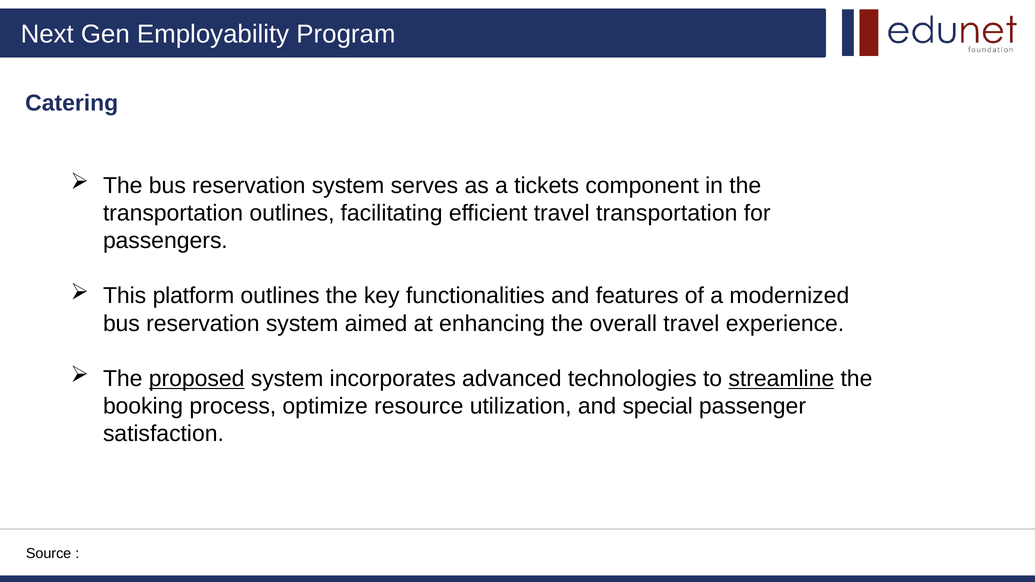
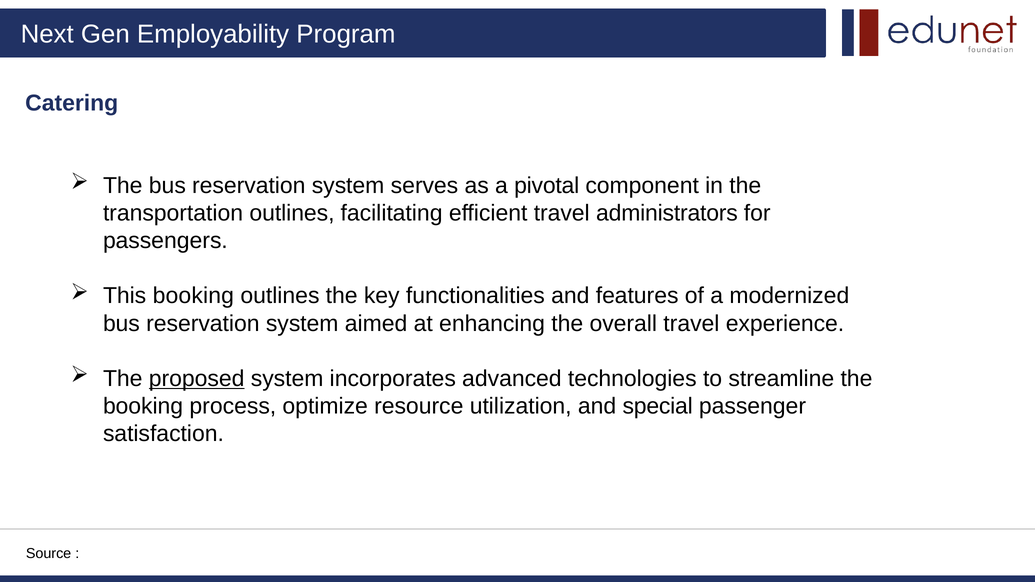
tickets: tickets -> pivotal
travel transportation: transportation -> administrators
This platform: platform -> booking
streamline underline: present -> none
